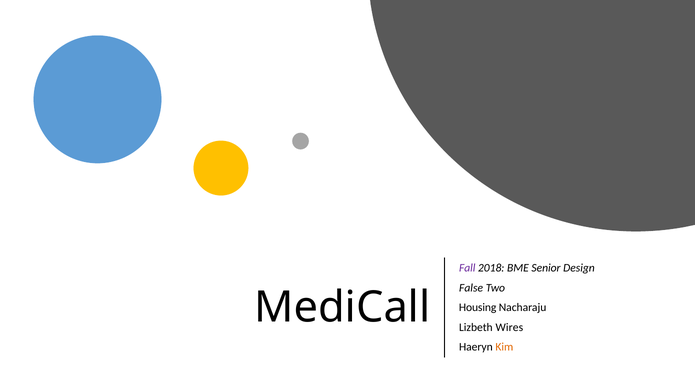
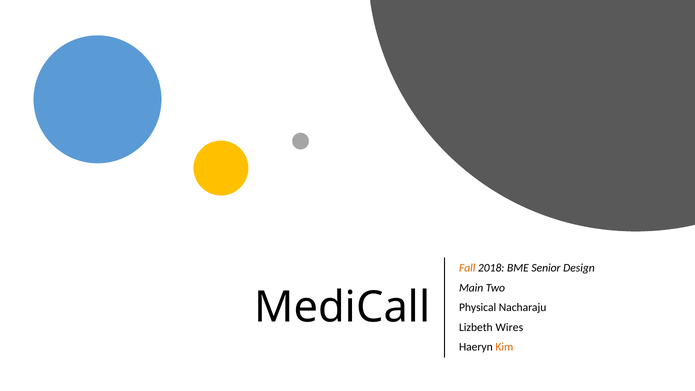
Fall colour: purple -> orange
False: False -> Main
Housing: Housing -> Physical
